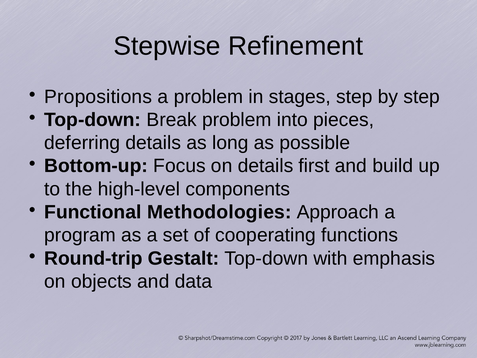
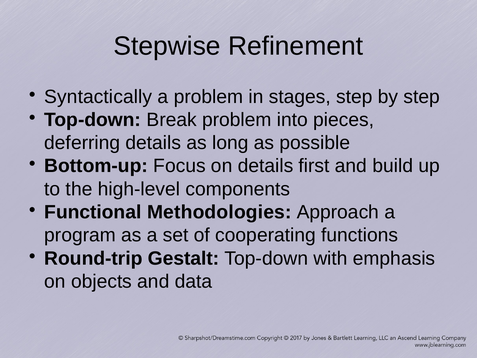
Propositions: Propositions -> Syntactically
